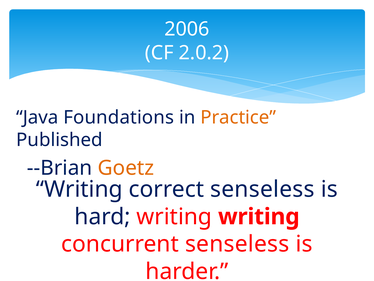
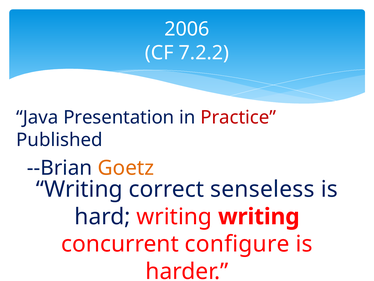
2.0.2: 2.0.2 -> 7.2.2
Foundations: Foundations -> Presentation
Practice colour: orange -> red
concurrent senseless: senseless -> configure
